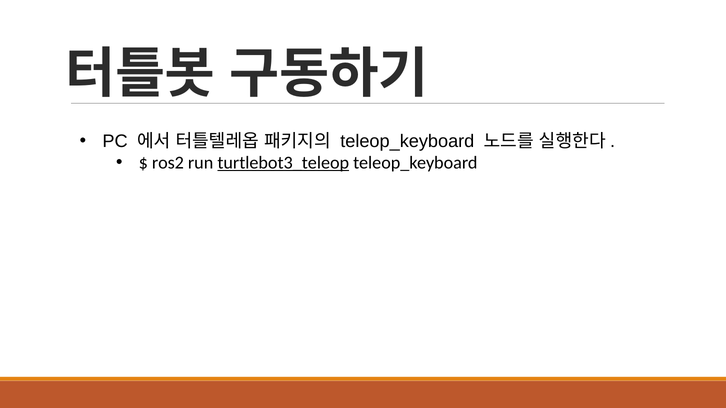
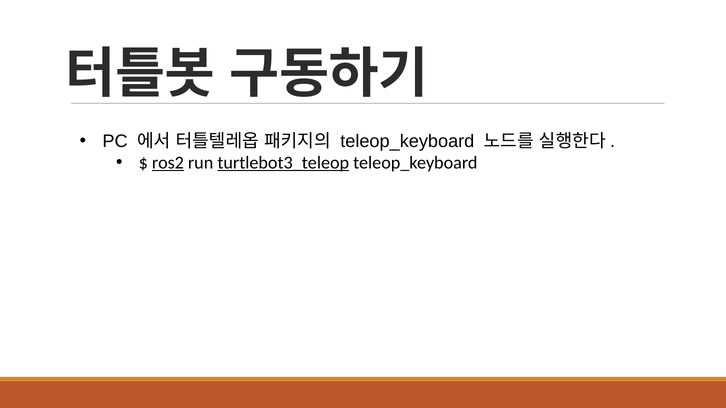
ros2 underline: none -> present
